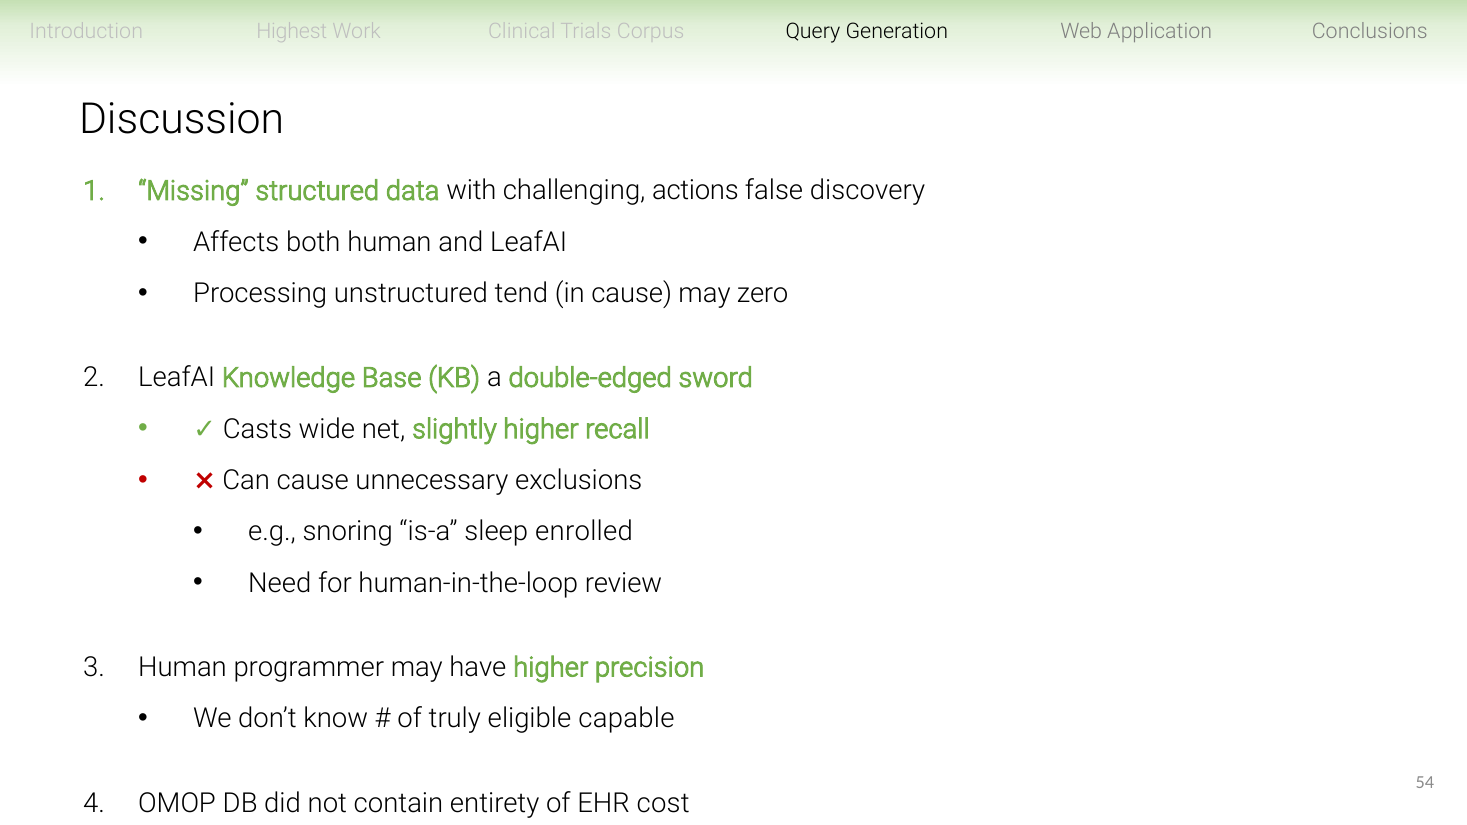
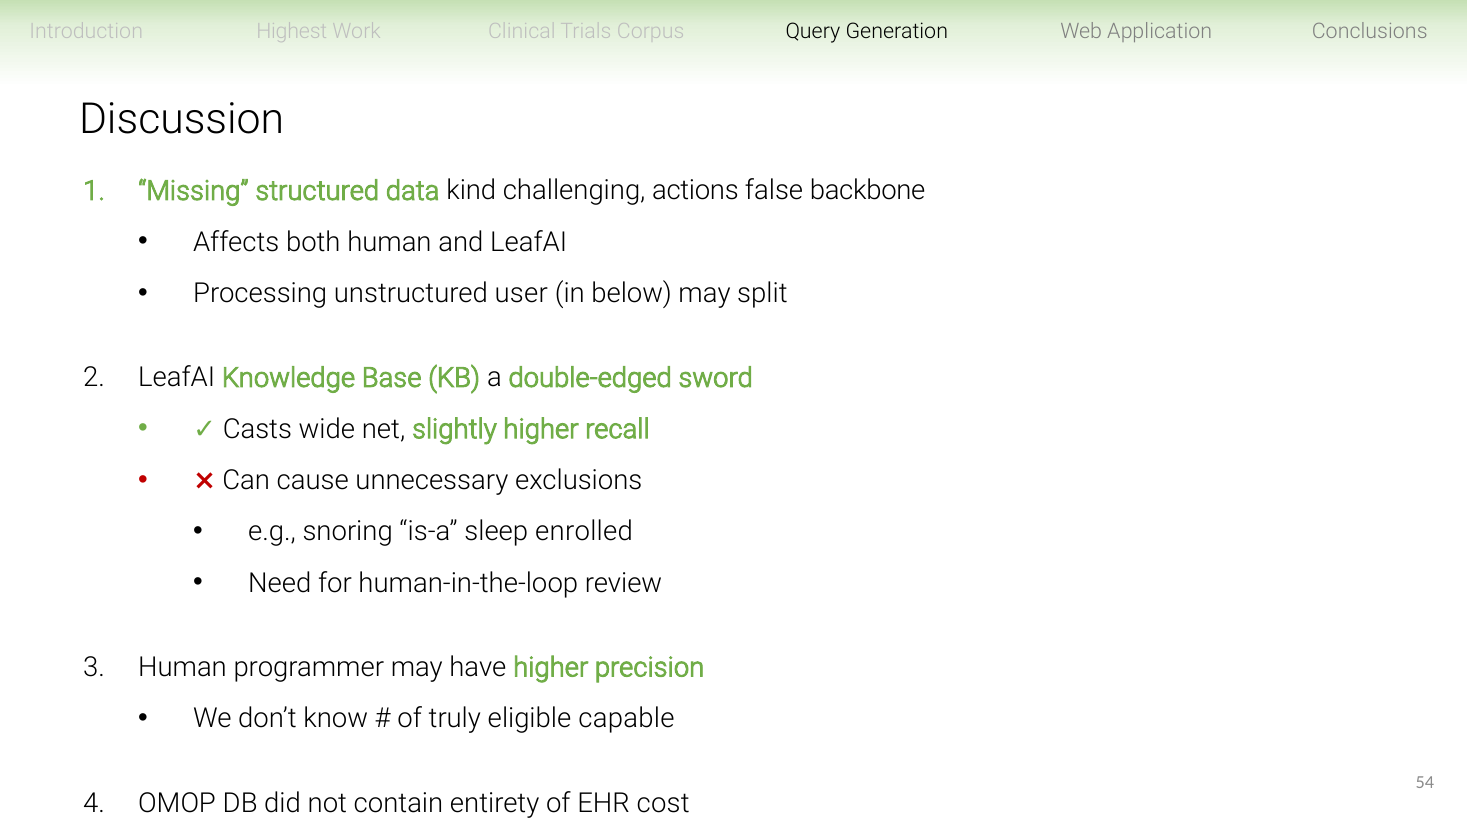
with: with -> kind
discovery: discovery -> backbone
tend: tend -> user
in cause: cause -> below
zero: zero -> split
